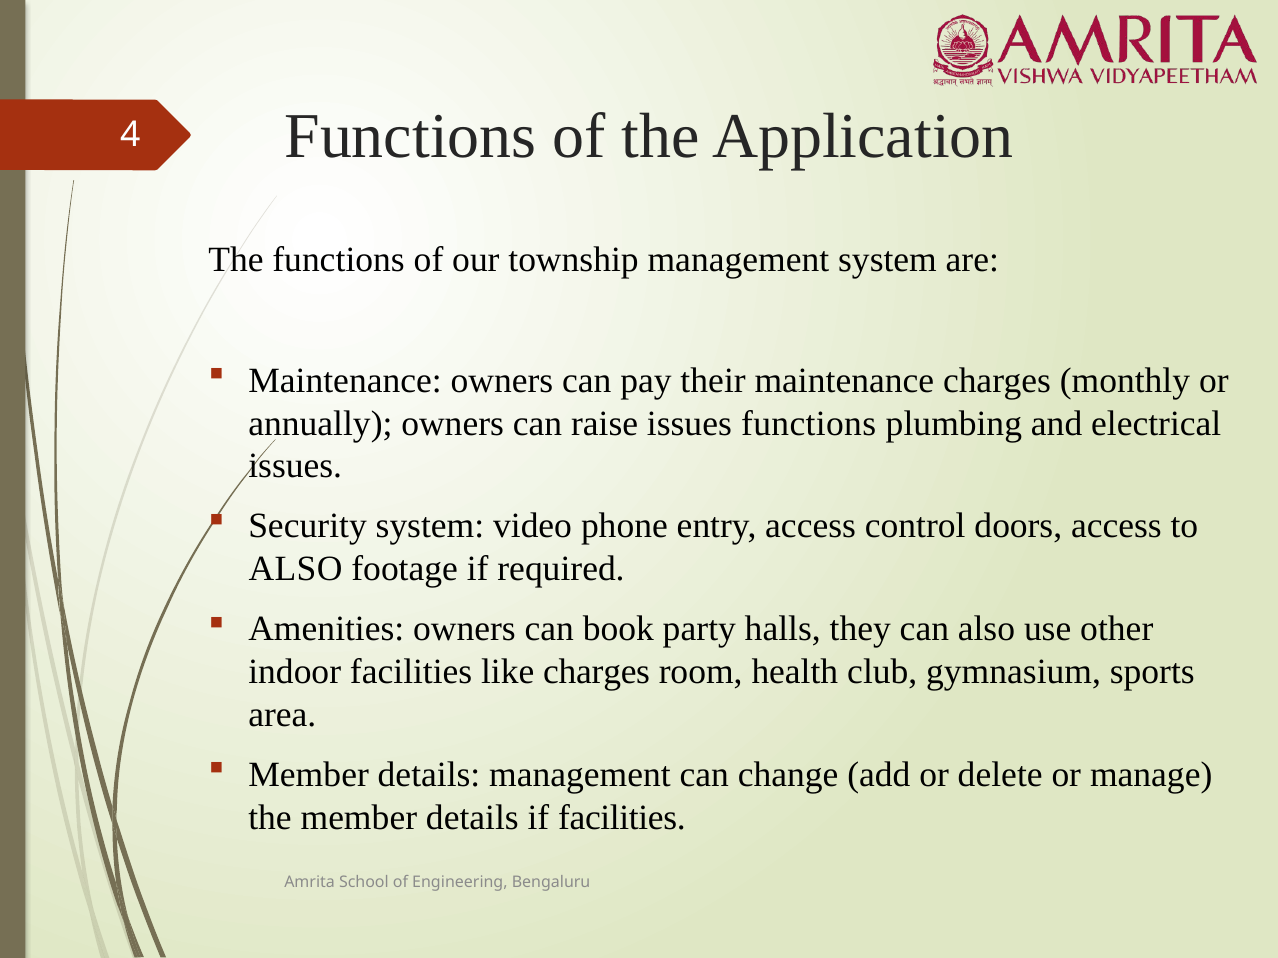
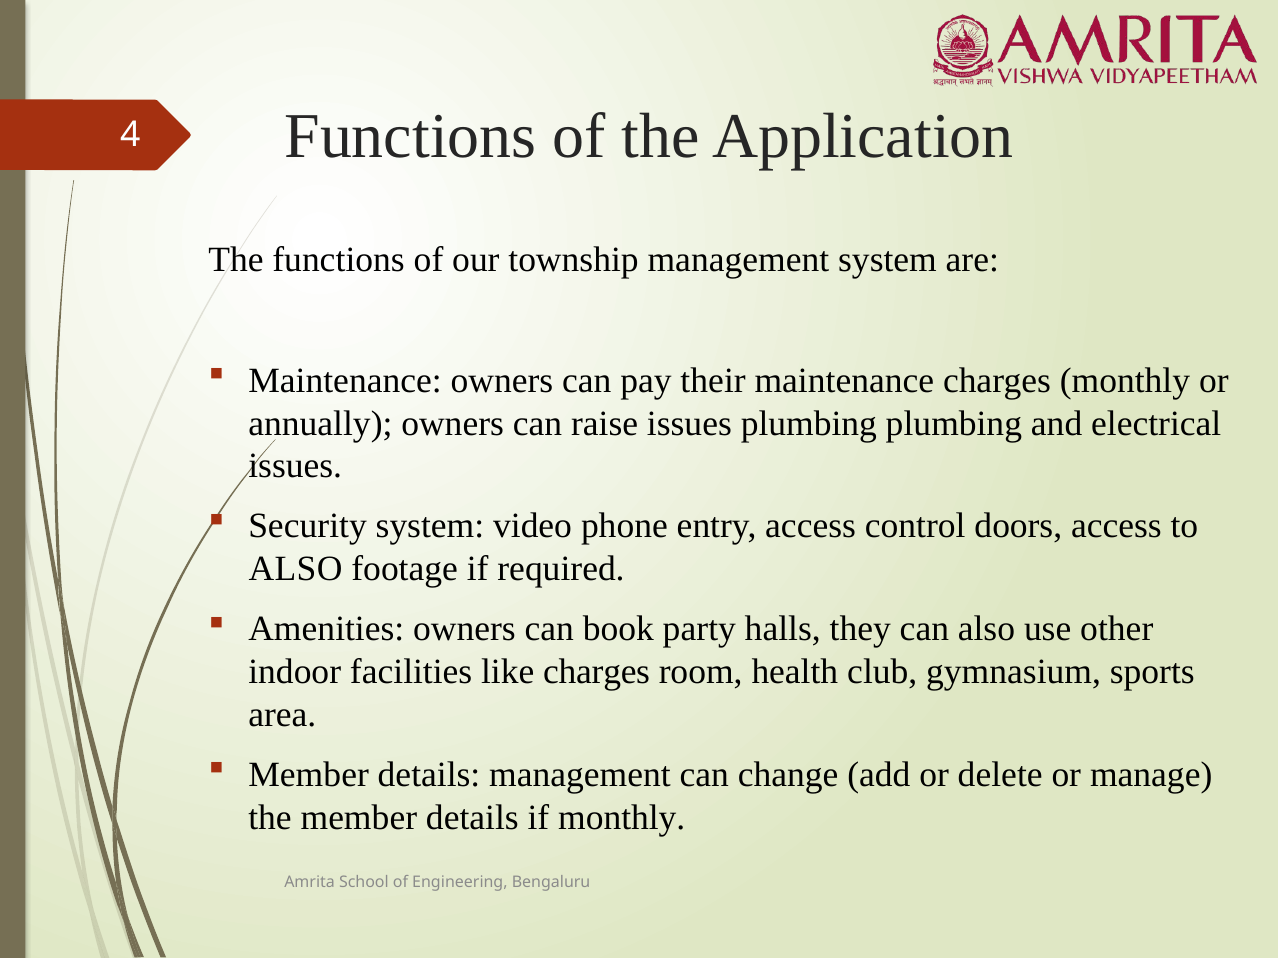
issues functions: functions -> plumbing
if facilities: facilities -> monthly
